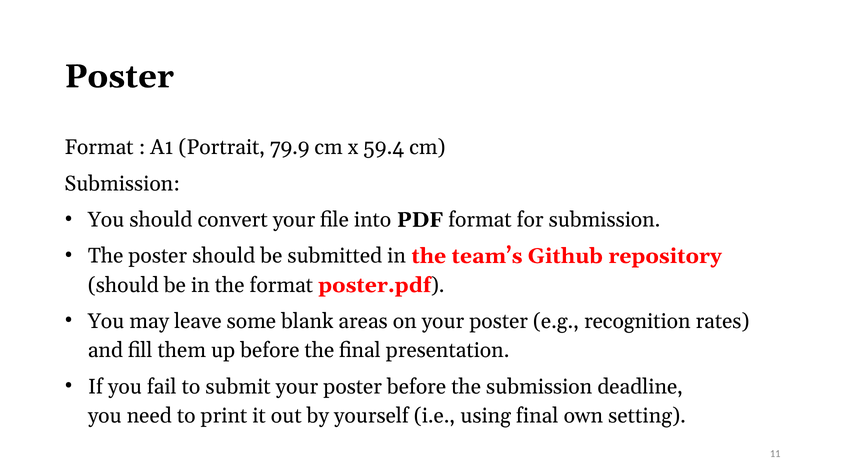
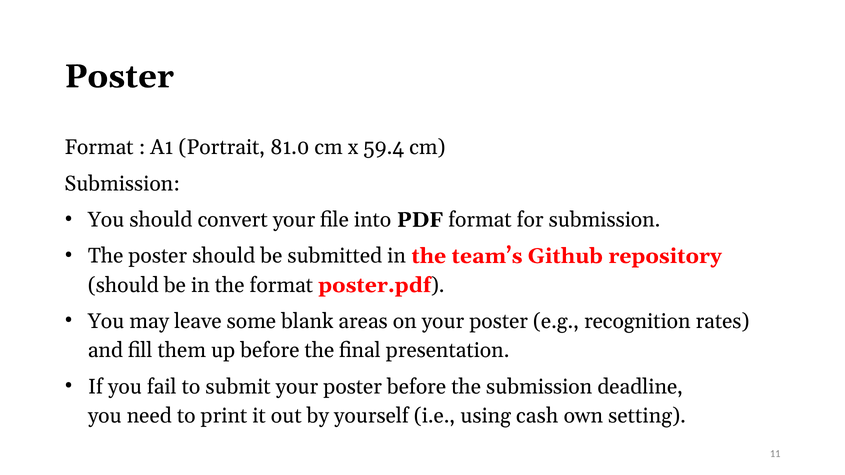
79.9: 79.9 -> 81.0
using final: final -> cash
